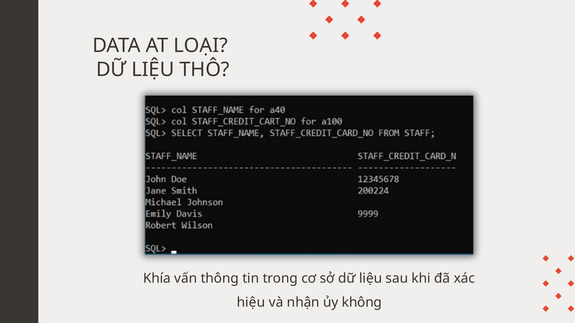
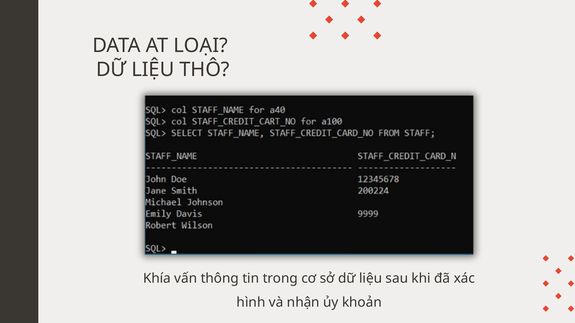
hiệu: hiệu -> hình
không: không -> khoản
